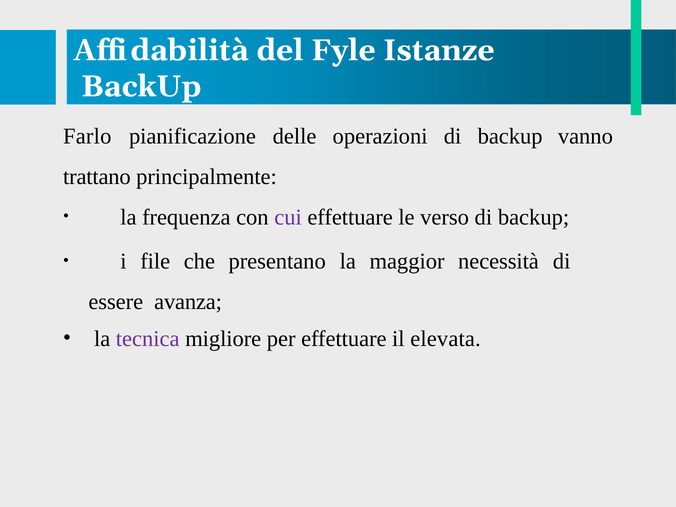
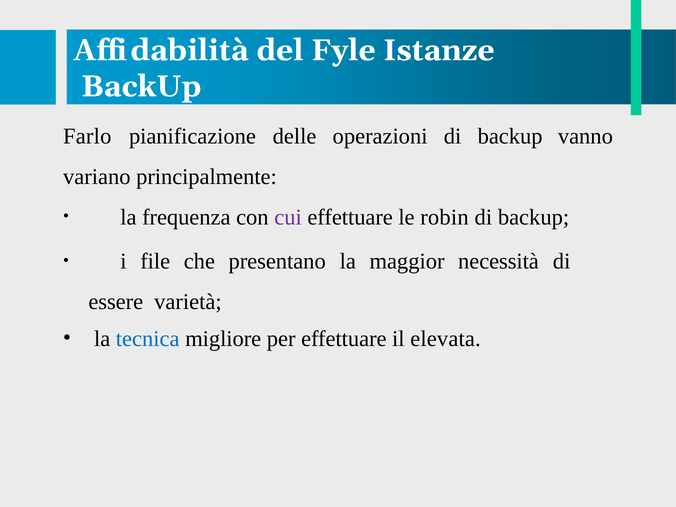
trattano: trattano -> variano
verso: verso -> robin
avanza: avanza -> varietà
tecnica colour: purple -> blue
